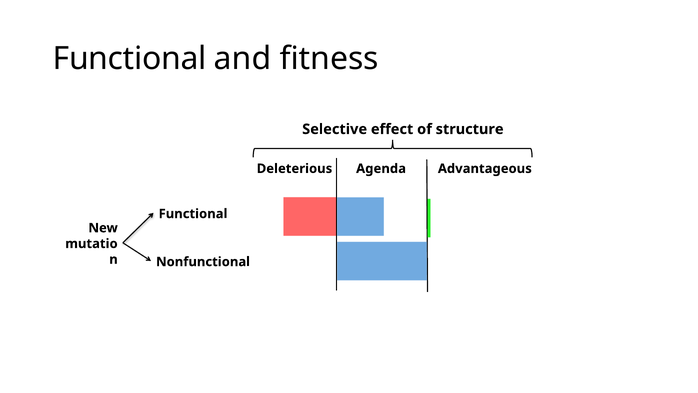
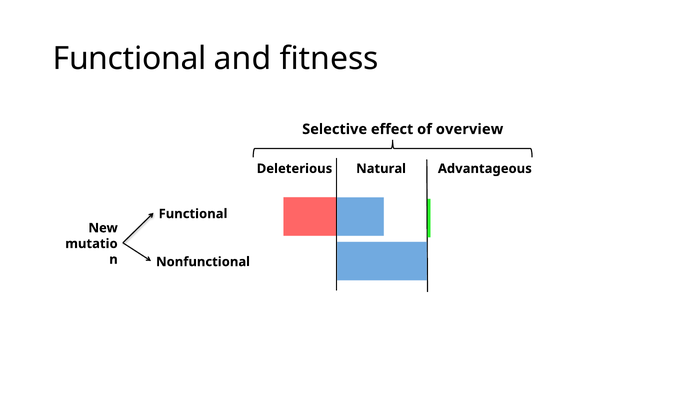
structure: structure -> overview
Agenda: Agenda -> Natural
